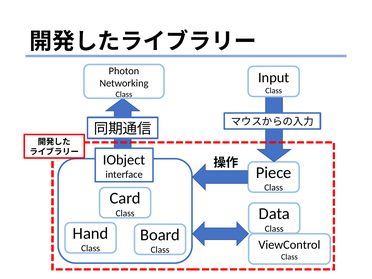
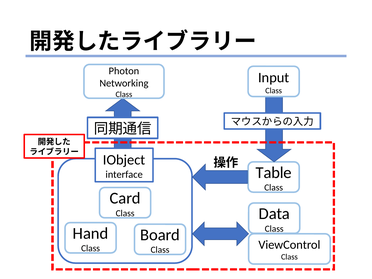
Piece: Piece -> Table
